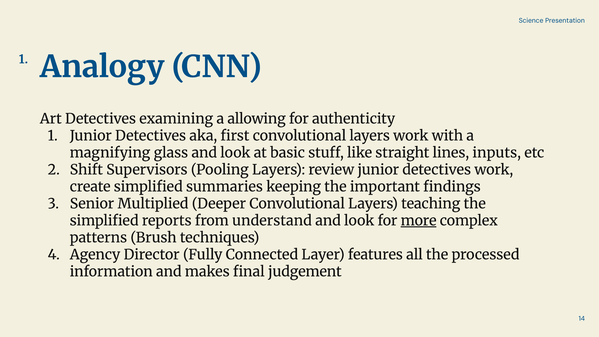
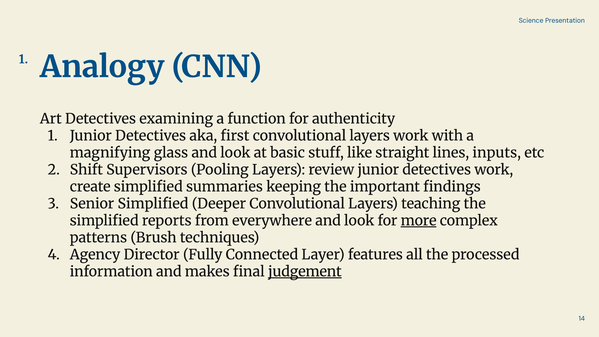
allowing: allowing -> function
Senior Multiplied: Multiplied -> Simplified
understand: understand -> everywhere
judgement underline: none -> present
